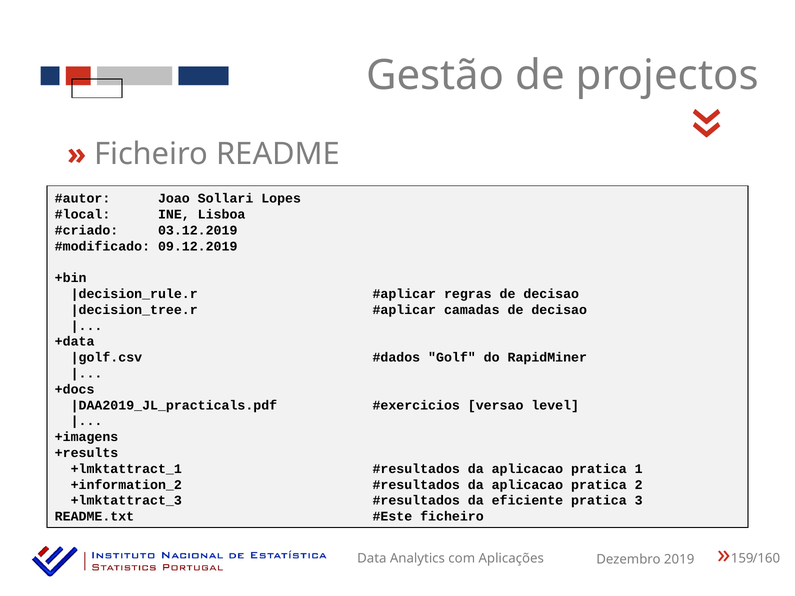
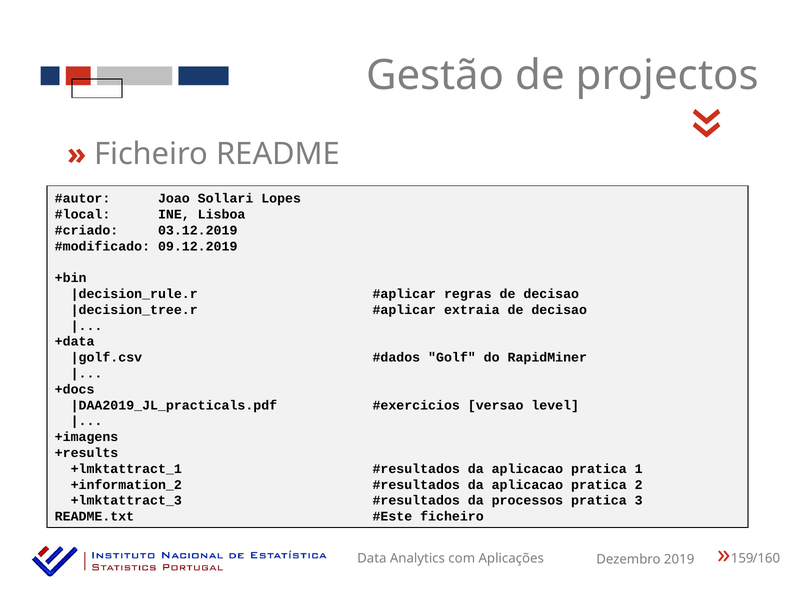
camadas: camadas -> extraia
eficiente: eficiente -> processos
